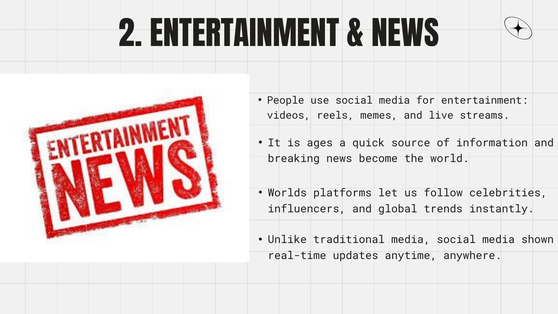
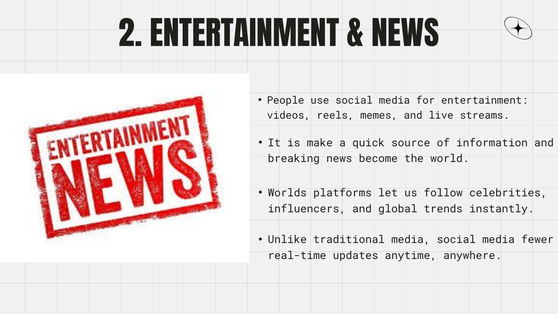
ages: ages -> make
shown: shown -> fewer
